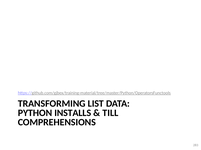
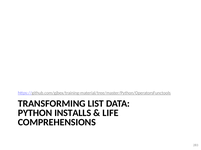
TILL: TILL -> LIFE
